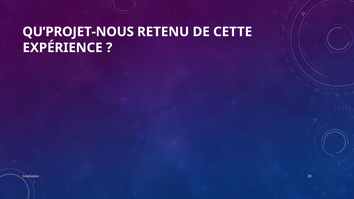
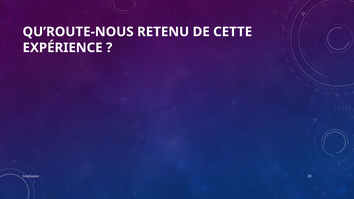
QU’PROJET-NOUS: QU’PROJET-NOUS -> QU’ROUTE-NOUS
